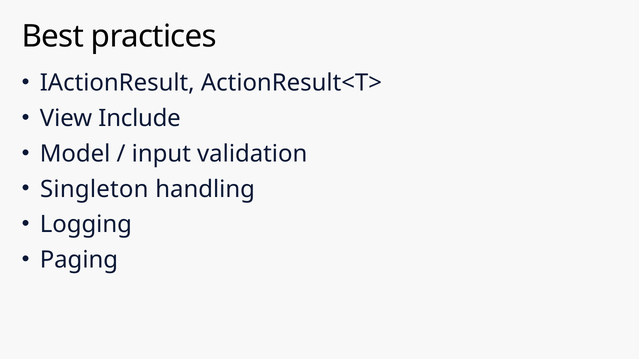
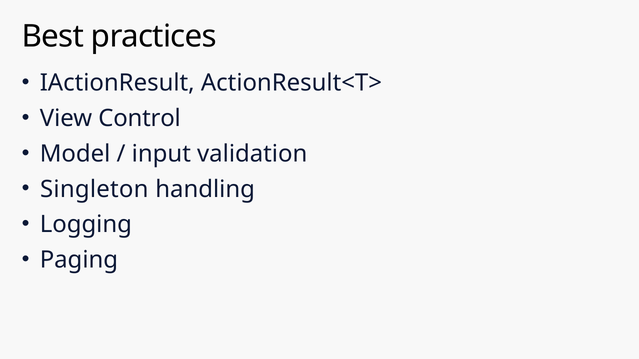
Include: Include -> Control
